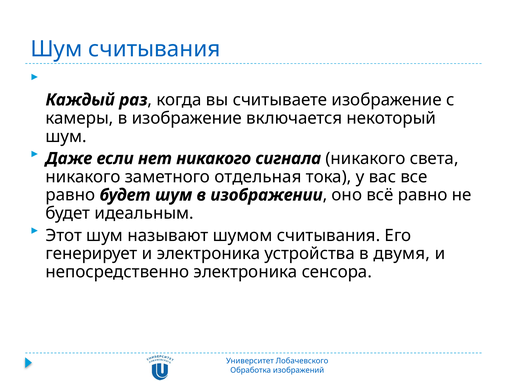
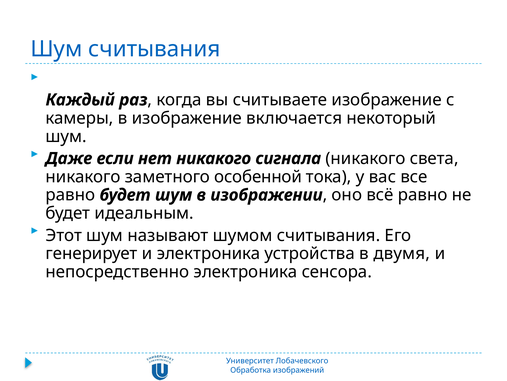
отдельная: отдельная -> особенной
